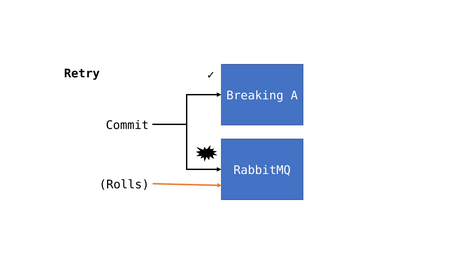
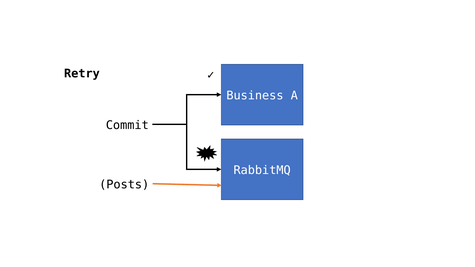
Breaking: Breaking -> Business
Rolls: Rolls -> Posts
